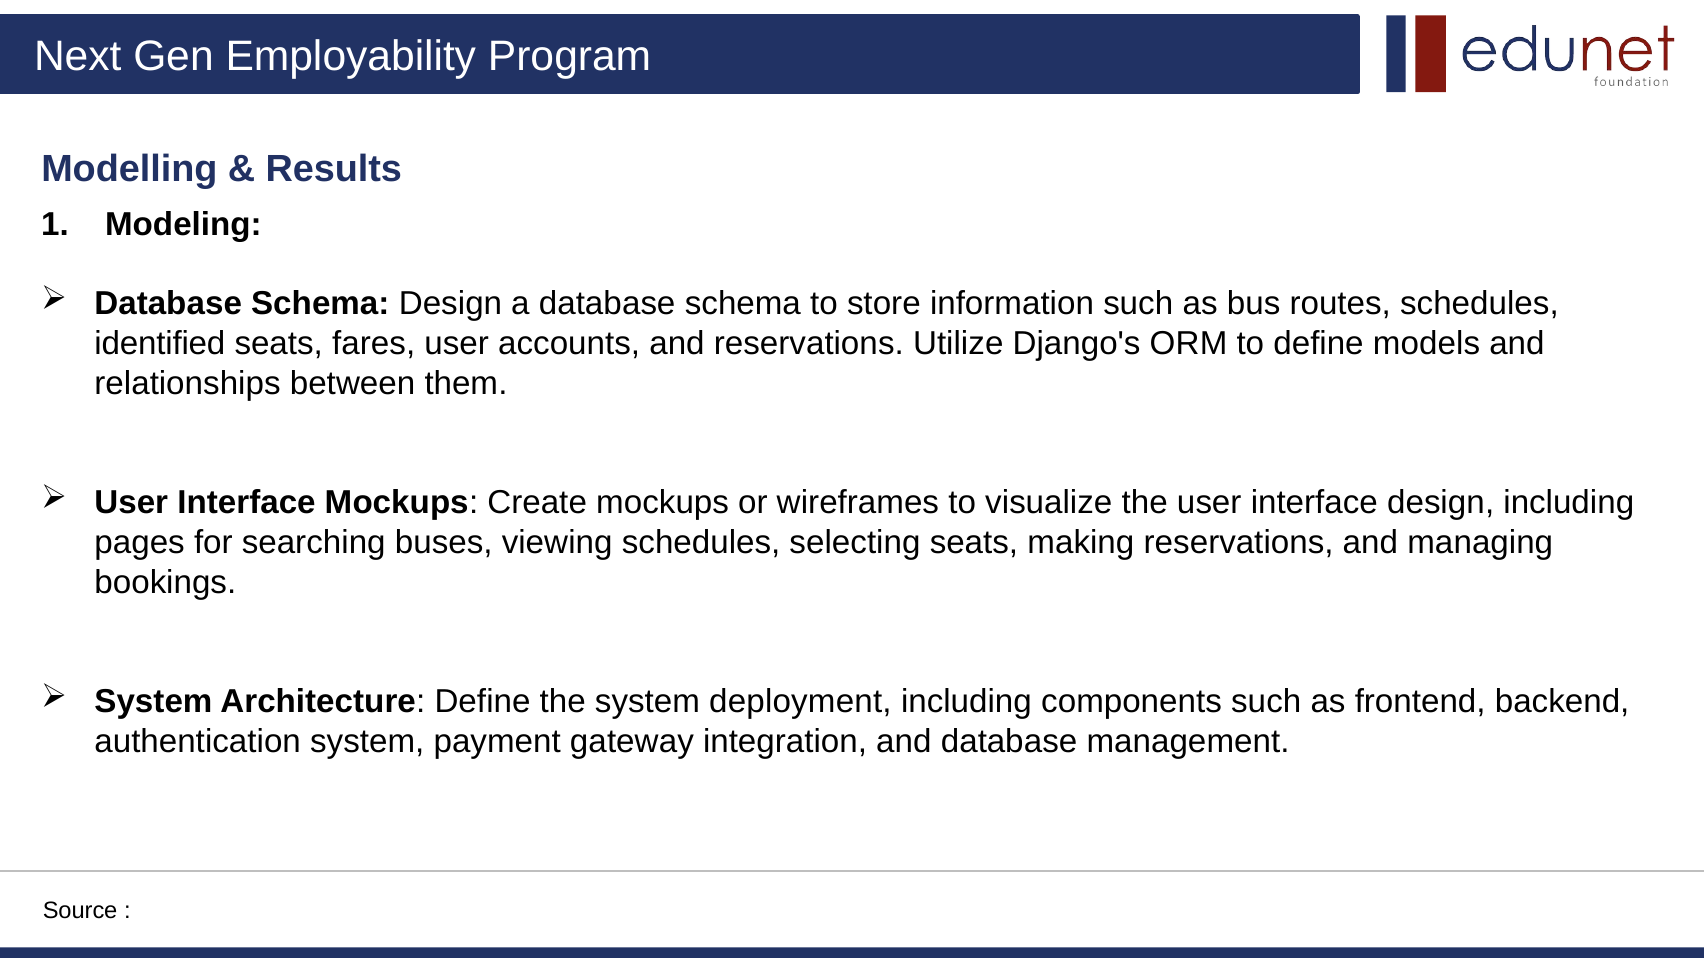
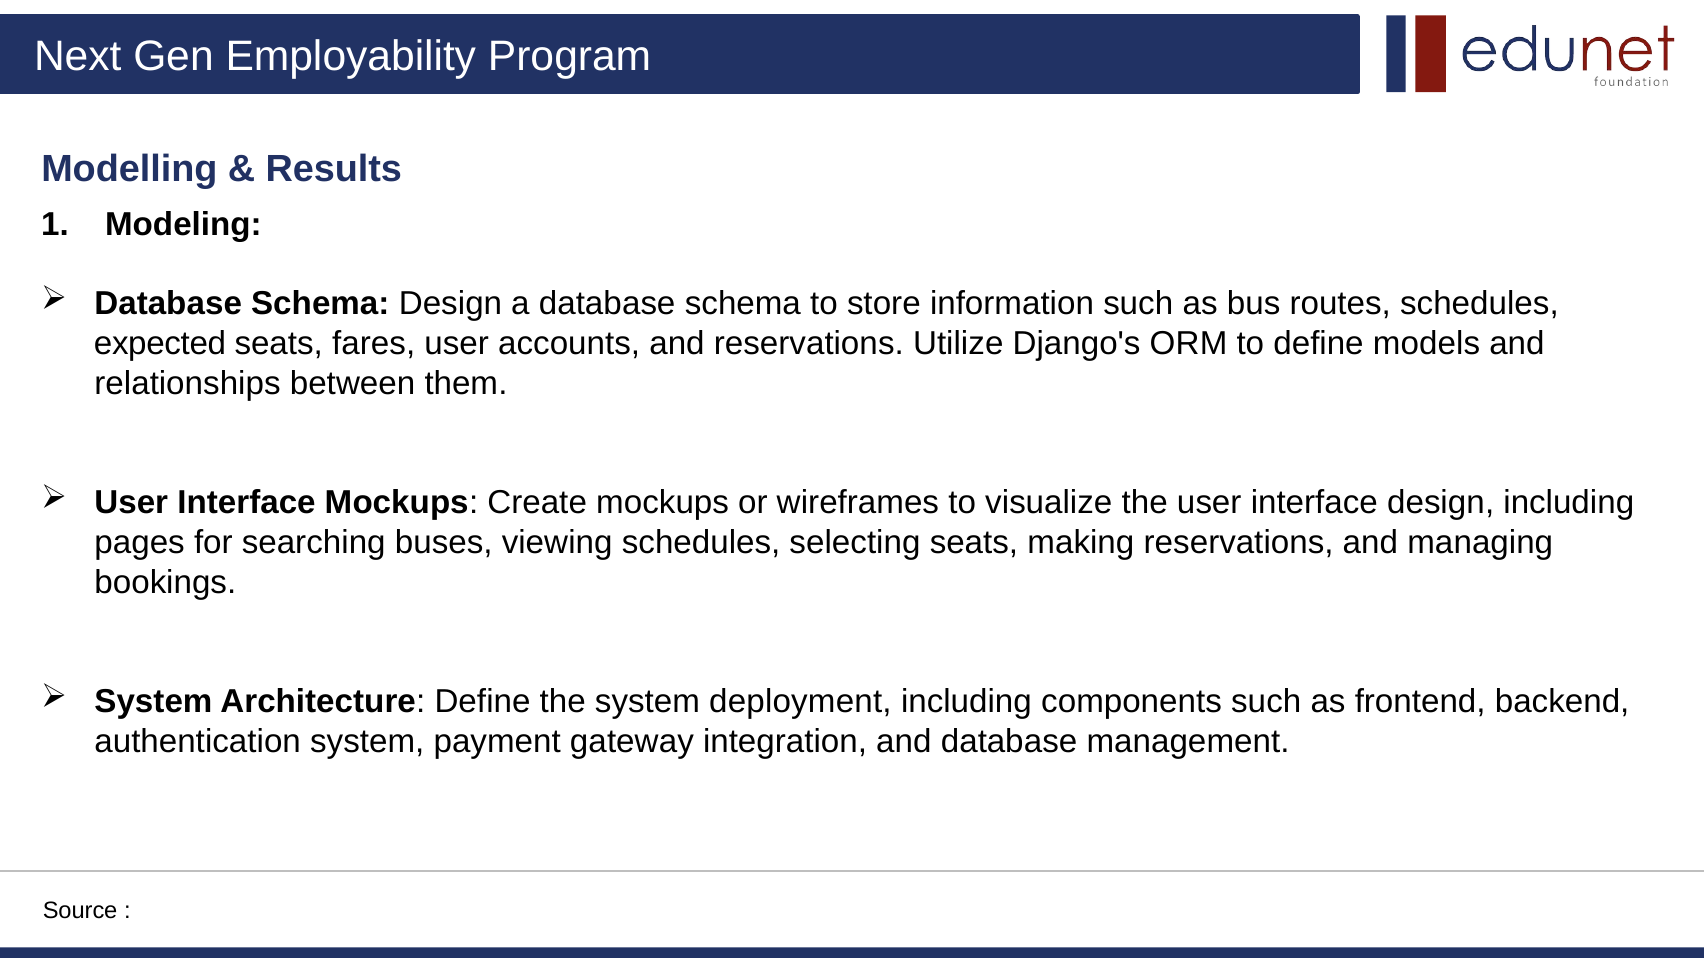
identified: identified -> expected
